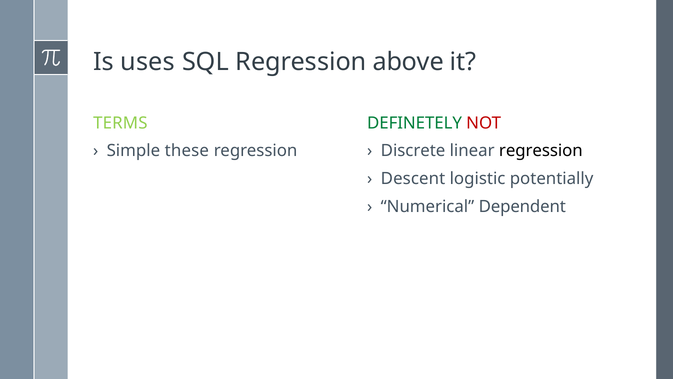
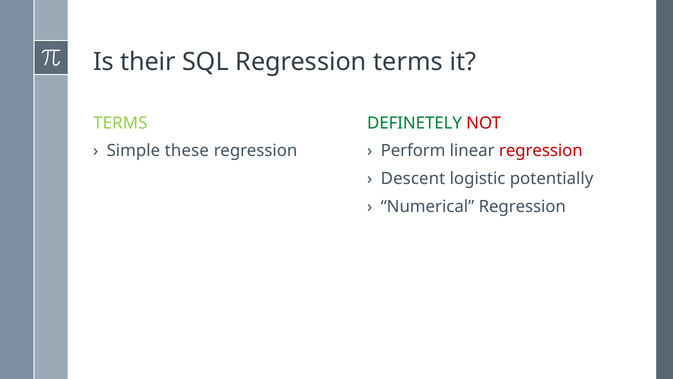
uses: uses -> their
Regression above: above -> terms
Discrete: Discrete -> Perform
regression at (541, 150) colour: black -> red
Numerical Dependent: Dependent -> Regression
